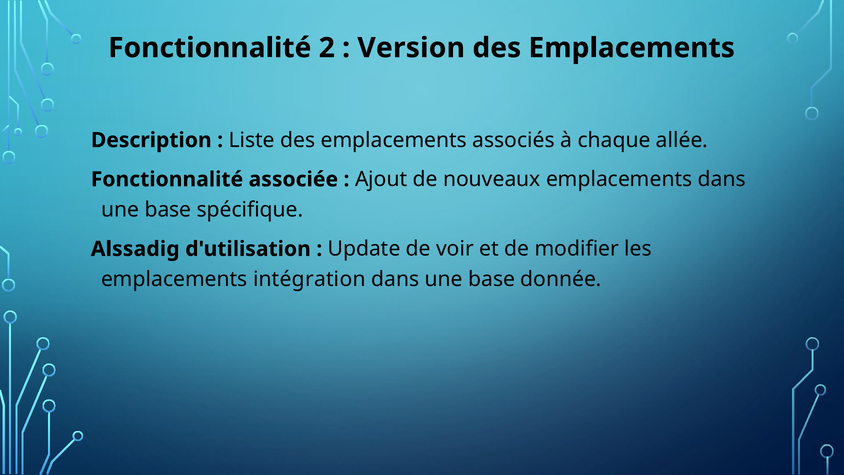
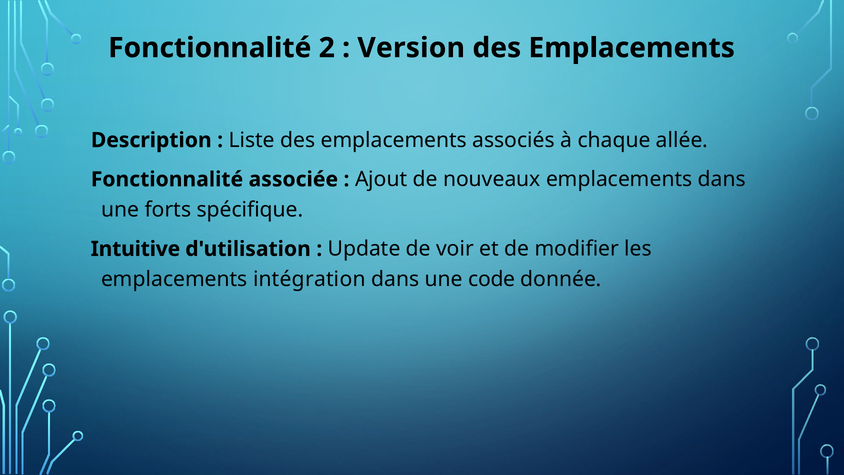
base at (168, 210): base -> forts
Alssadig: Alssadig -> Intuitive
base at (492, 279): base -> code
